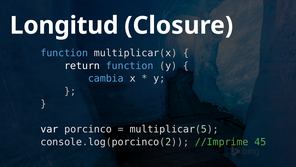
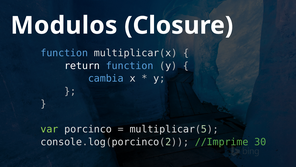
Longitud: Longitud -> Modulos
var colour: white -> light green
45: 45 -> 30
